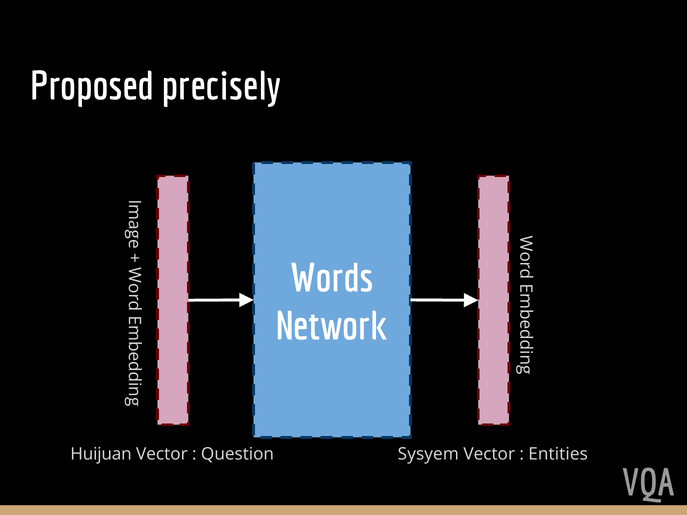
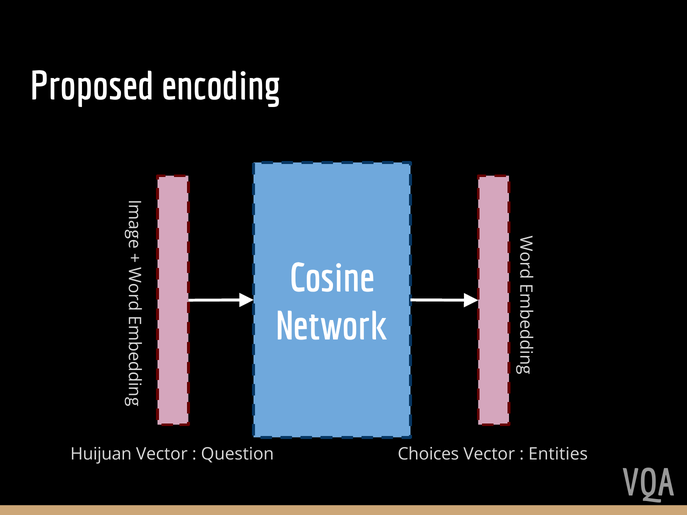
precisely: precisely -> encoding
Words: Words -> Cosine
Sysyem: Sysyem -> Choices
